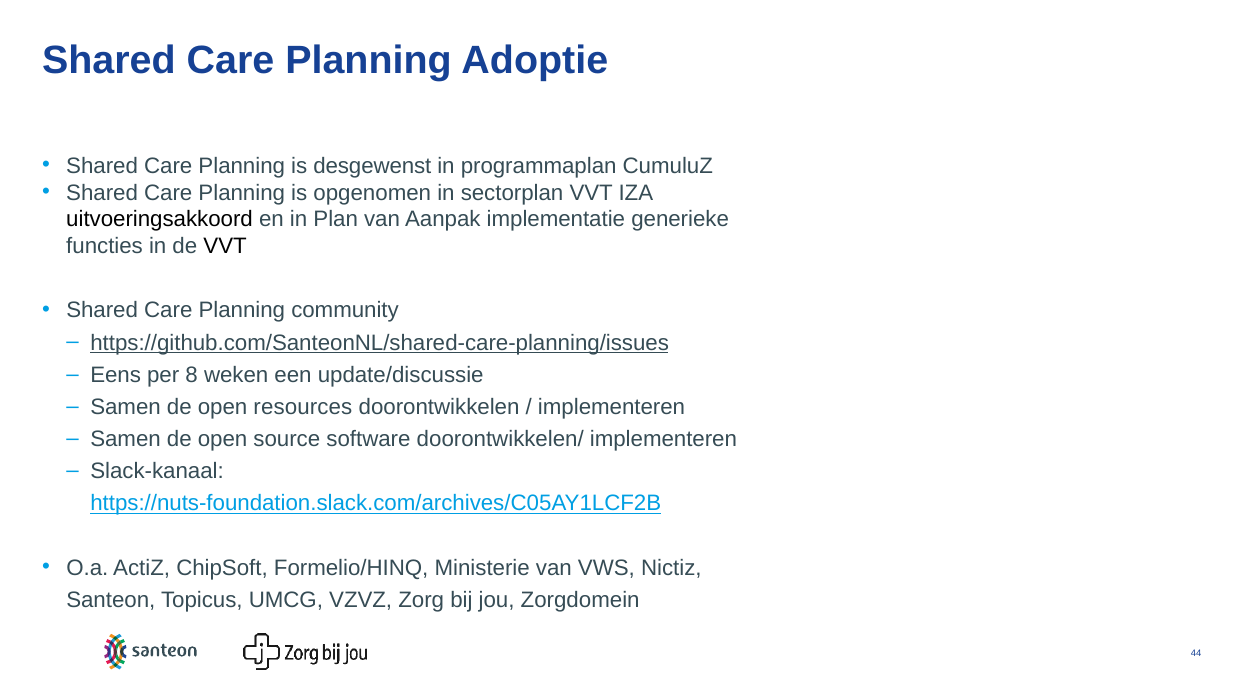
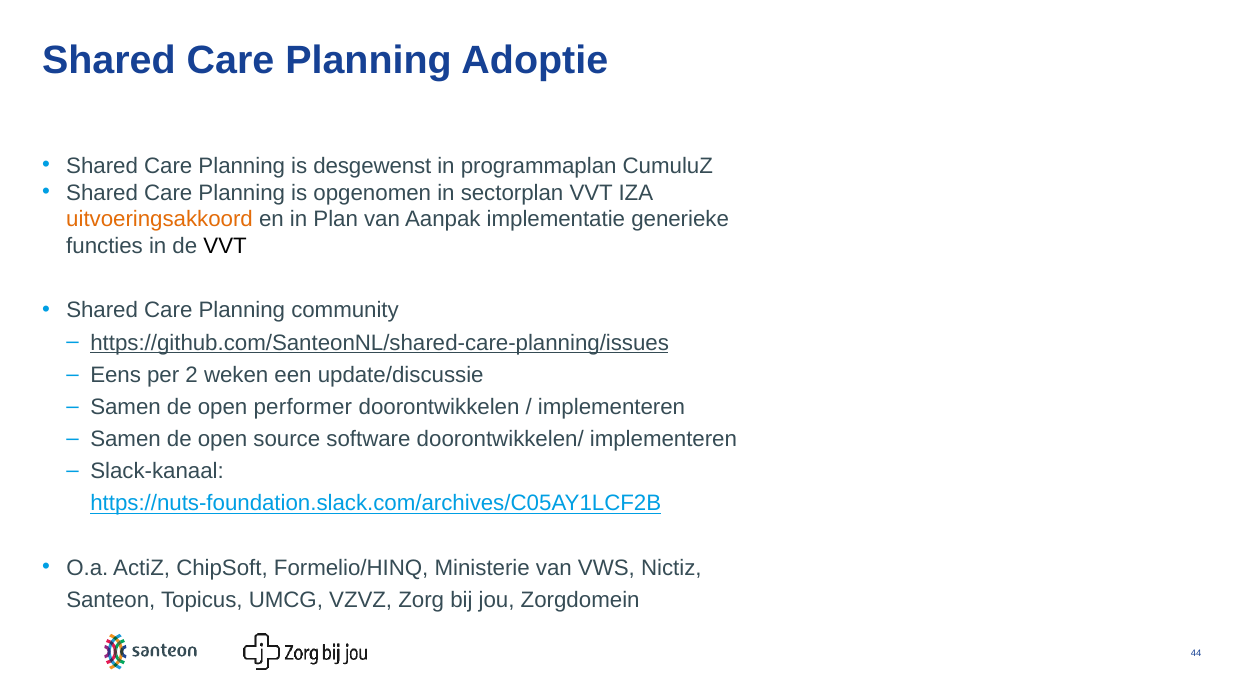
uitvoeringsakkoord colour: black -> orange
8: 8 -> 2
resources: resources -> performer
